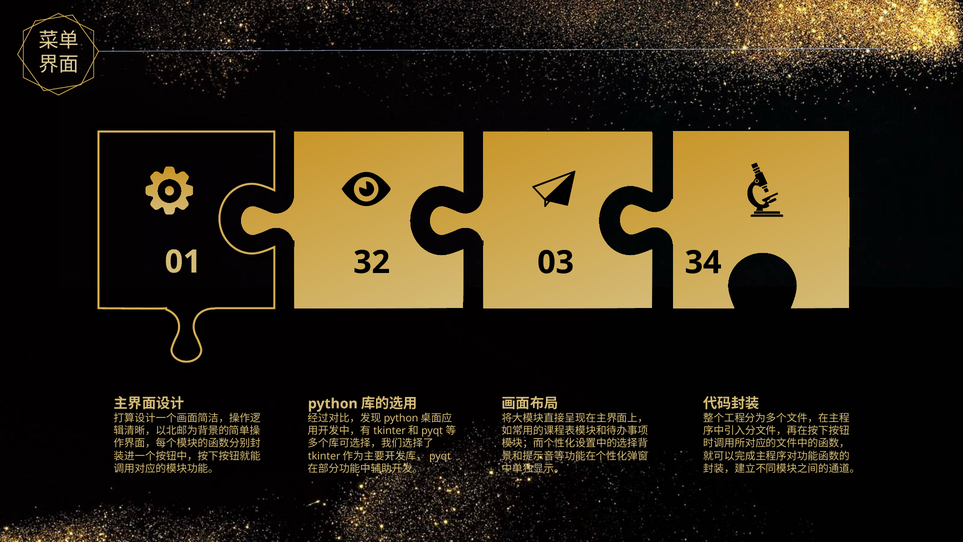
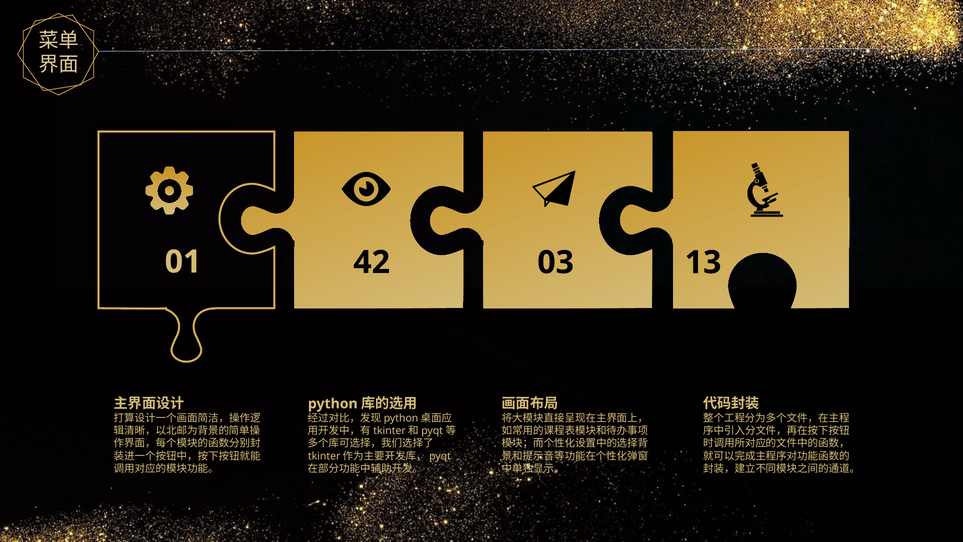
32: 32 -> 42
34: 34 -> 13
